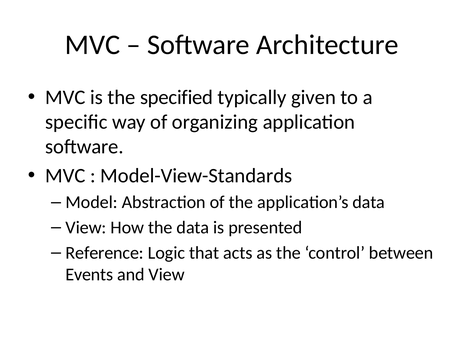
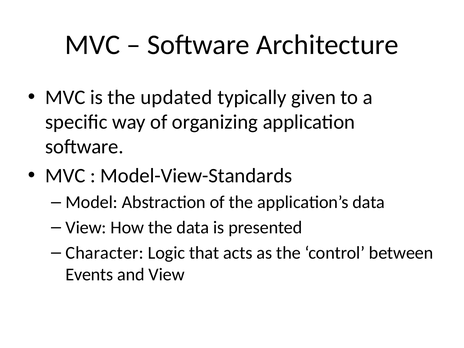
specified: specified -> updated
Reference: Reference -> Character
